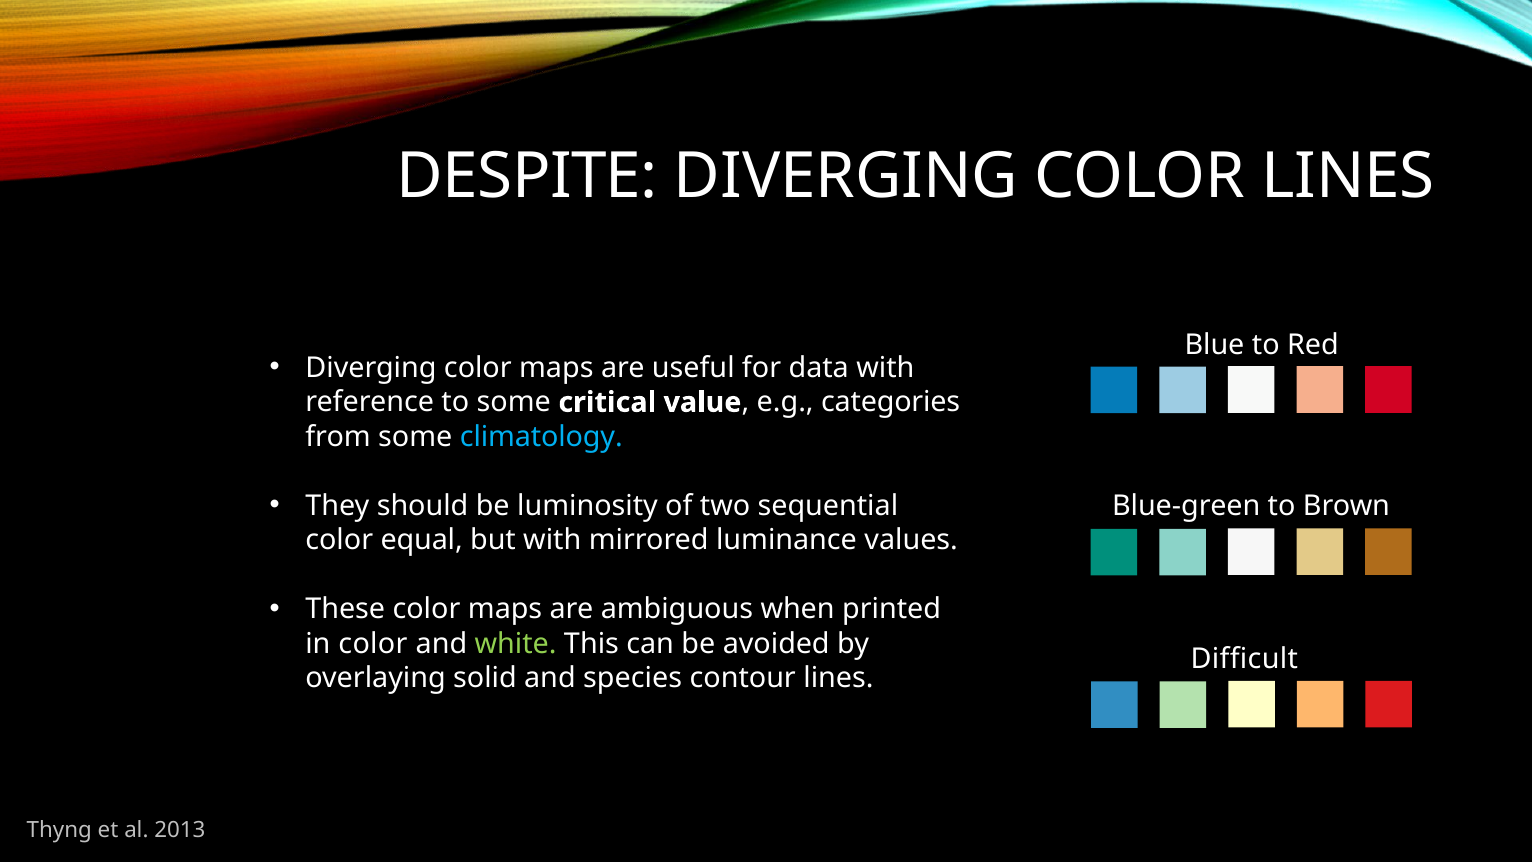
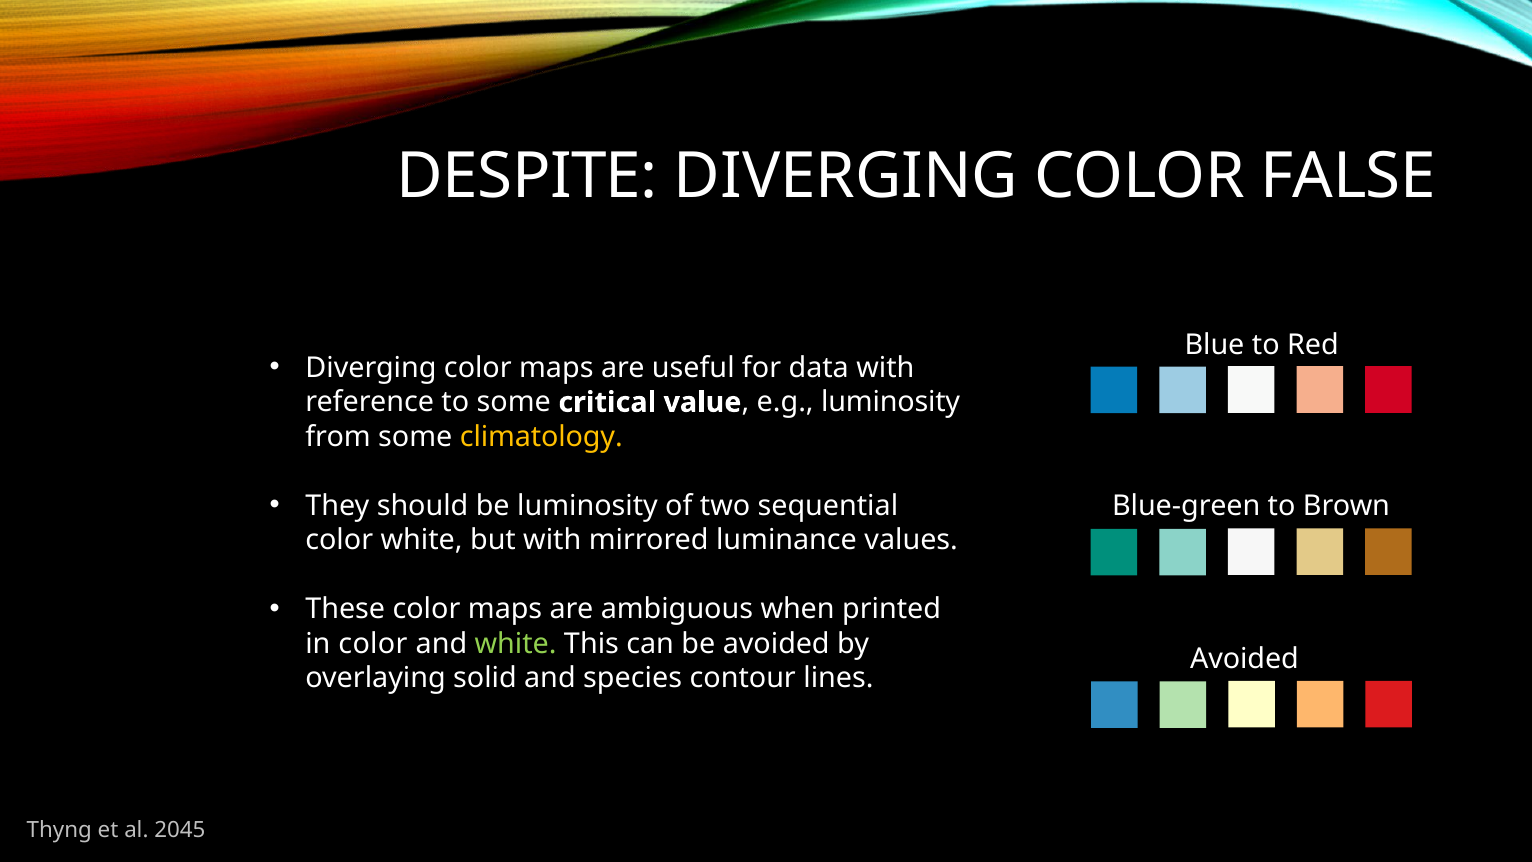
COLOR LINES: LINES -> FALSE
e.g categories: categories -> luminosity
climatology colour: light blue -> yellow
color equal: equal -> white
Difficult at (1244, 659): Difficult -> Avoided
2013: 2013 -> 2045
